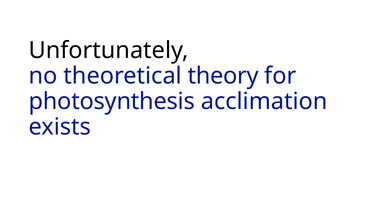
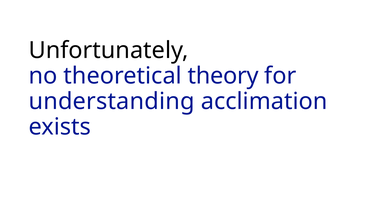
photosynthesis: photosynthesis -> understanding
